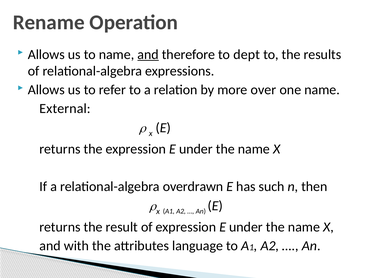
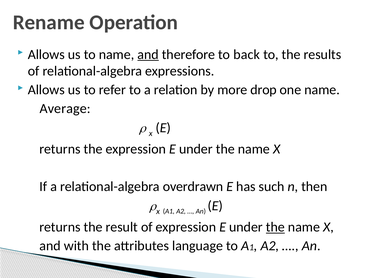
dept: dept -> back
over: over -> drop
External: External -> Average
the at (275, 227) underline: none -> present
